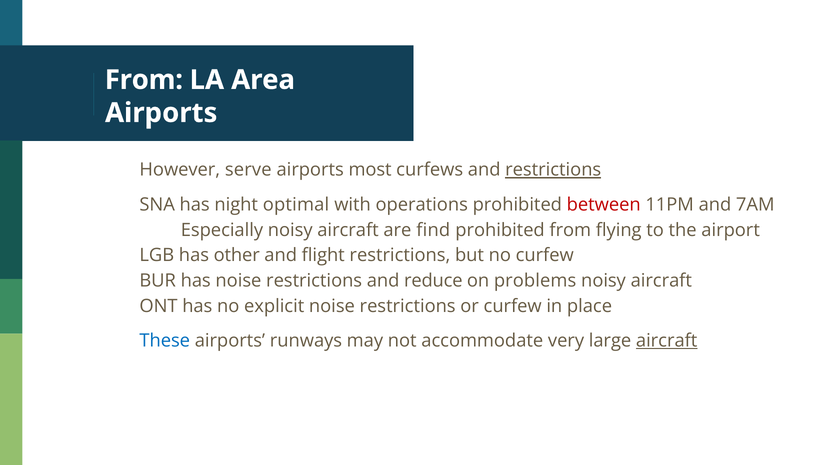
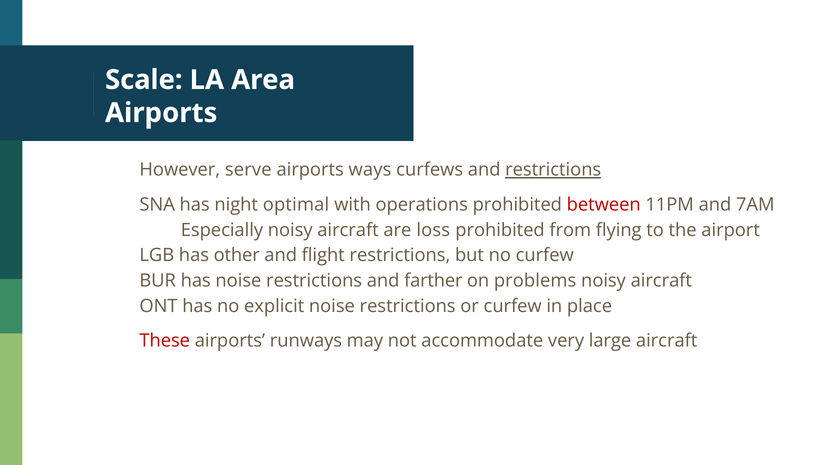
From at (144, 80): From -> Scale
most: most -> ways
find: find -> loss
reduce: reduce -> farther
These colour: blue -> red
aircraft at (667, 341) underline: present -> none
